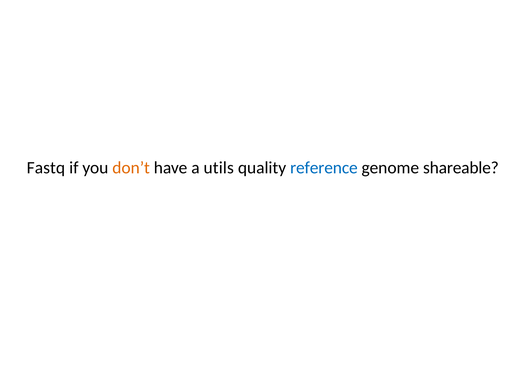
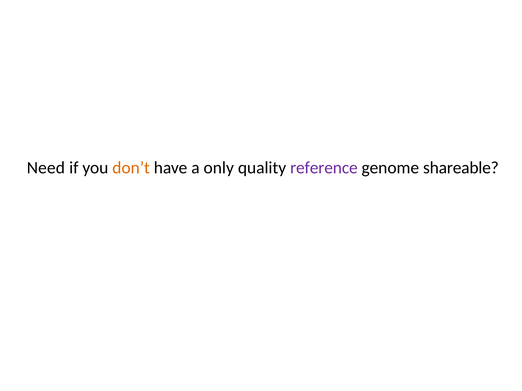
Fastq: Fastq -> Need
utils: utils -> only
reference colour: blue -> purple
